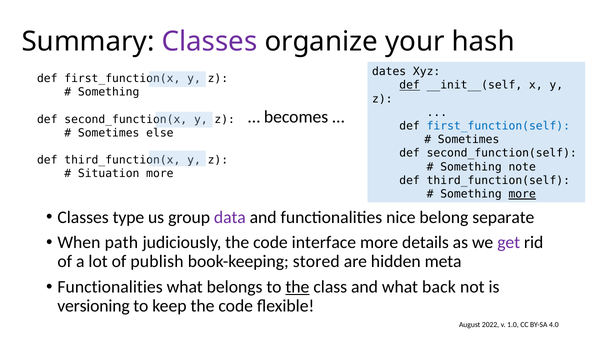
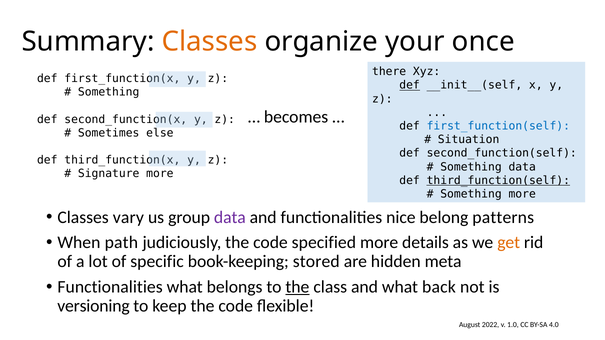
Classes at (209, 42) colour: purple -> orange
hash: hash -> once
dates: dates -> there
Sometimes at (469, 140): Sometimes -> Situation
Something note: note -> data
Situation: Situation -> Signature
third_function(self underline: none -> present
more at (522, 194) underline: present -> none
type: type -> vary
separate: separate -> patterns
interface: interface -> specified
get colour: purple -> orange
publish: publish -> specific
